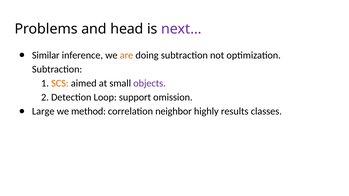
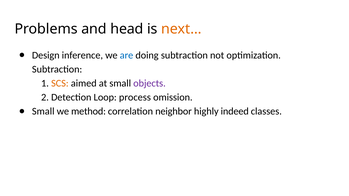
next… colour: purple -> orange
Similar: Similar -> Design
are colour: orange -> blue
support: support -> process
Large at (43, 111): Large -> Small
results: results -> indeed
